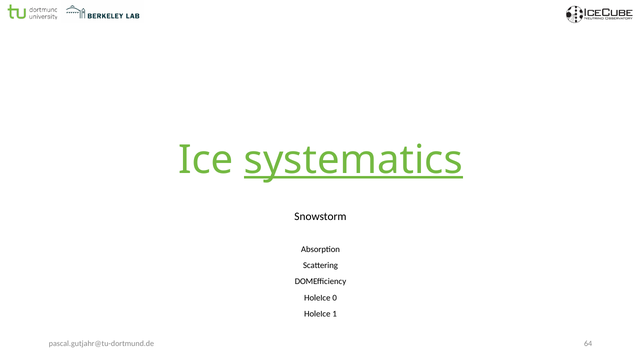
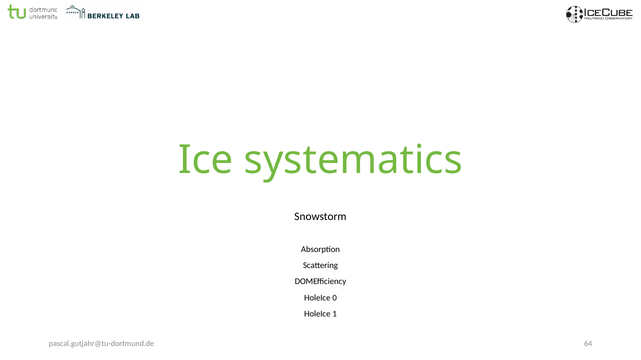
systematics underline: present -> none
